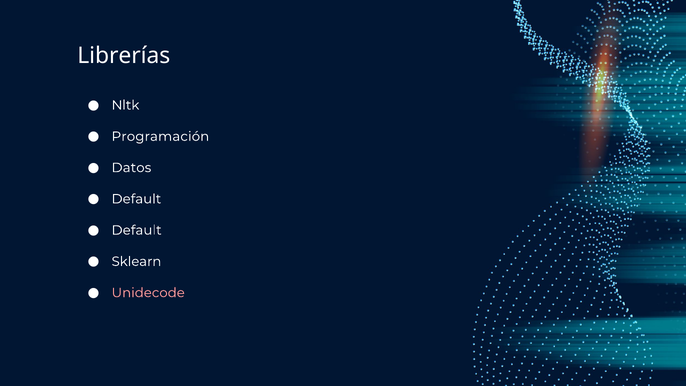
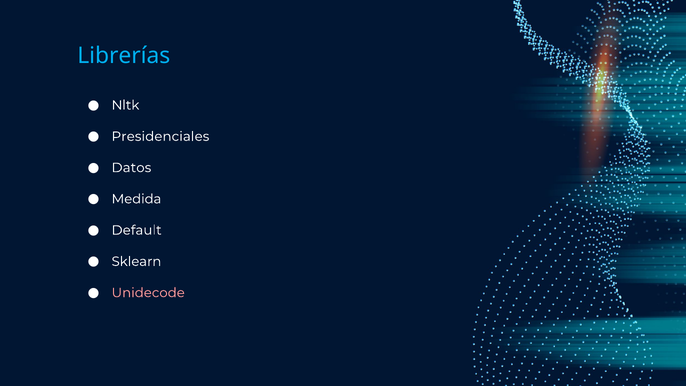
Librerías colour: white -> light blue
Programación: Programación -> Presidenciales
Default at (136, 199): Default -> Medida
